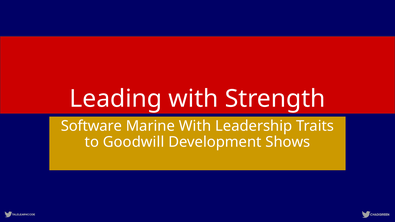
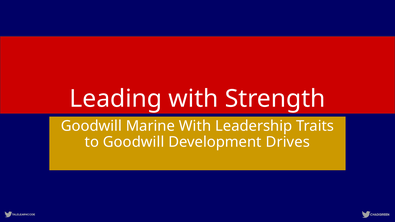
Software at (91, 126): Software -> Goodwill
Shows: Shows -> Drives
